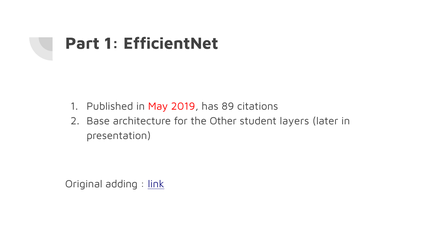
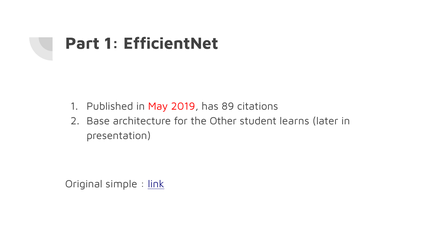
layers: layers -> learns
adding: adding -> simple
